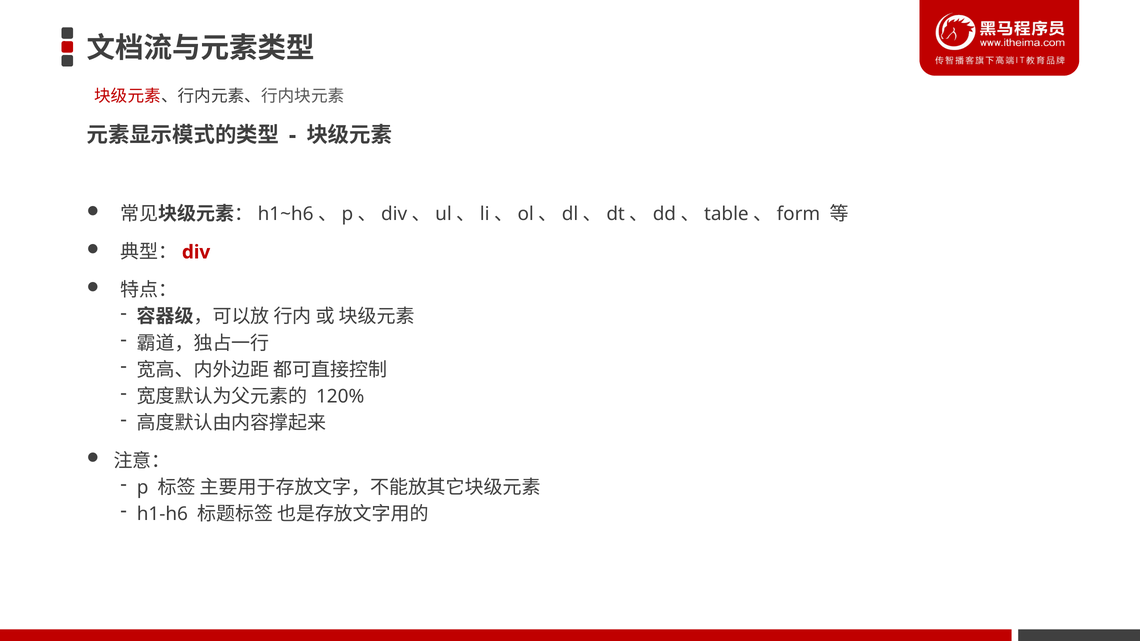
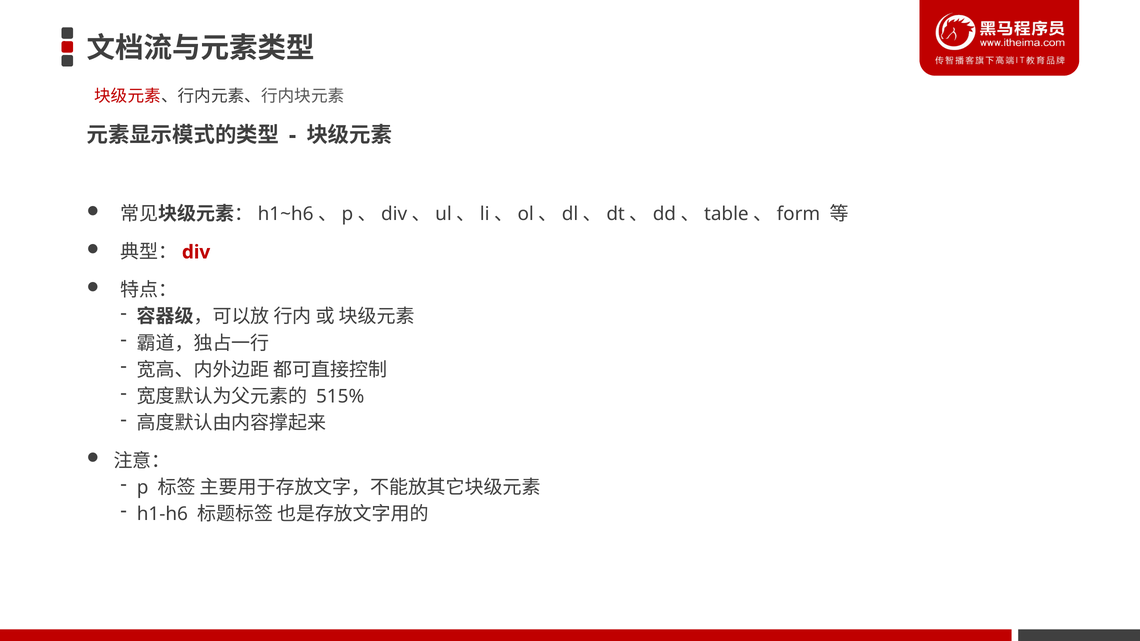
120%: 120% -> 515%
